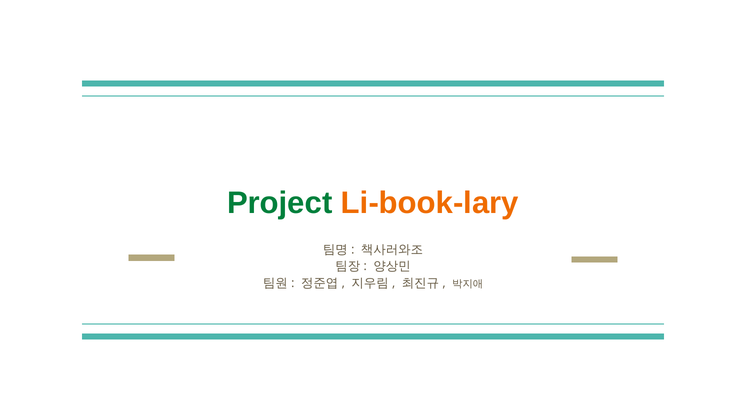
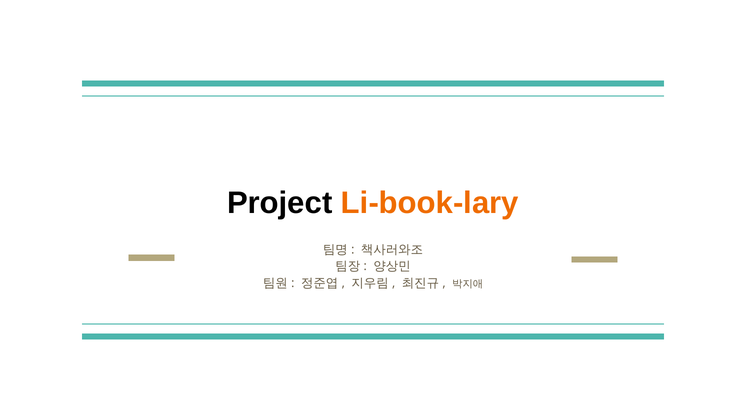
Project colour: green -> black
